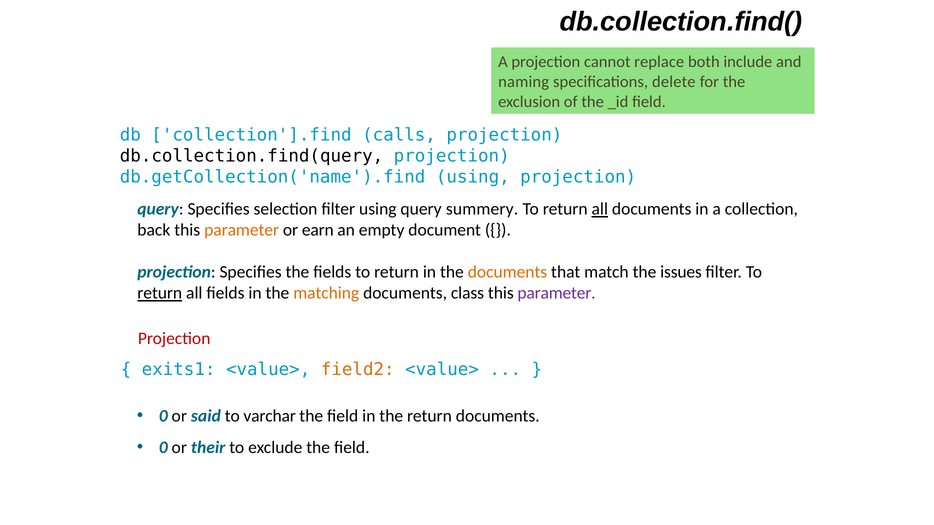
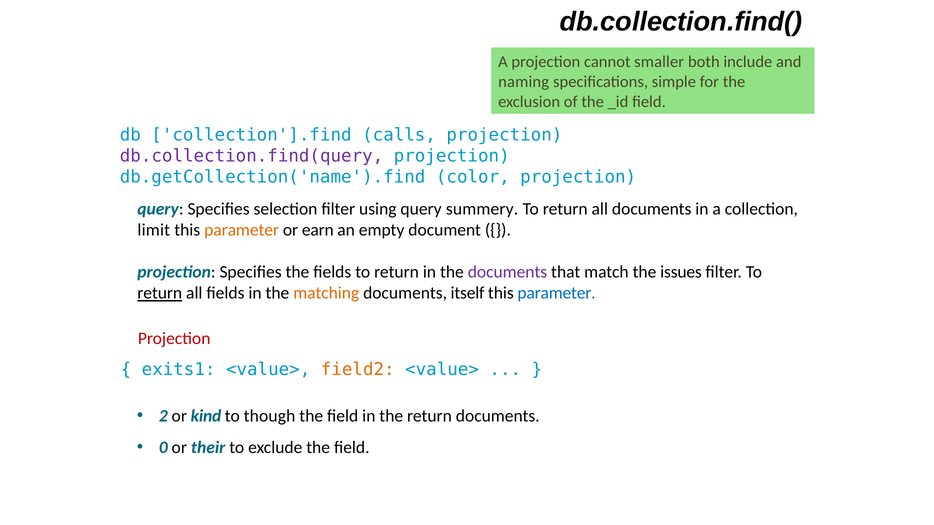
replace: replace -> smaller
delete: delete -> simple
db.collection.find(query colour: black -> purple
db.getCollection('name').find using: using -> color
all at (600, 209) underline: present -> none
back: back -> limit
documents at (508, 272) colour: orange -> purple
class: class -> itself
parameter at (557, 293) colour: purple -> blue
0 at (163, 416): 0 -> 2
said: said -> kind
varchar: varchar -> though
